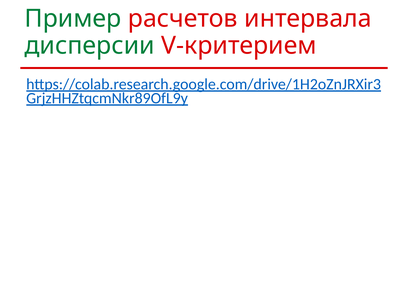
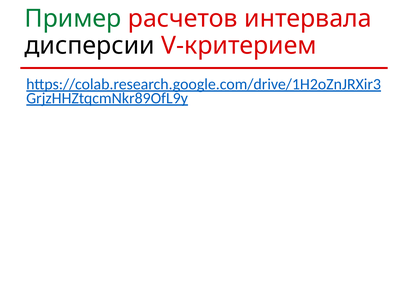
дисперсии colour: green -> black
